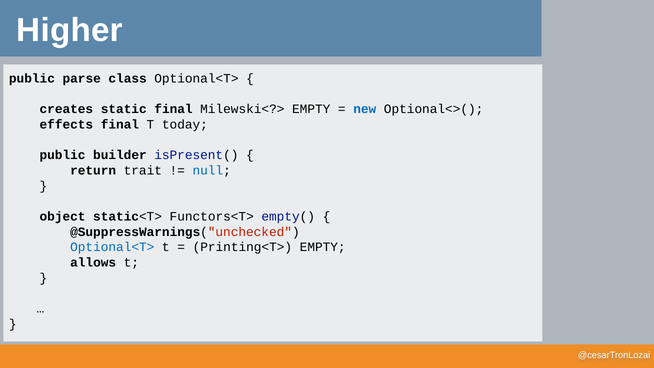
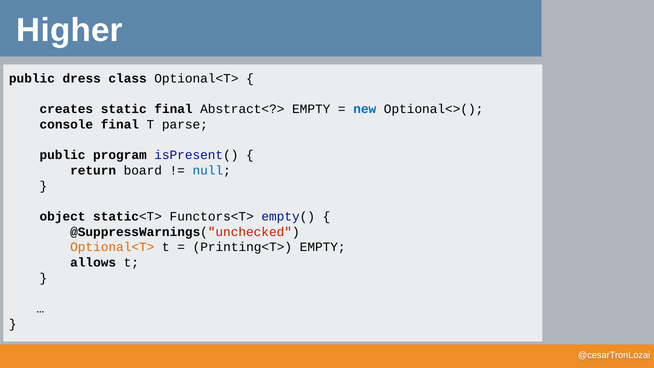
parse: parse -> dress
Milewski<?>: Milewski<?> -> Abstract<?>
effects: effects -> console
today: today -> parse
builder: builder -> program
trait: trait -> board
Optional<T> at (112, 247) colour: blue -> orange
